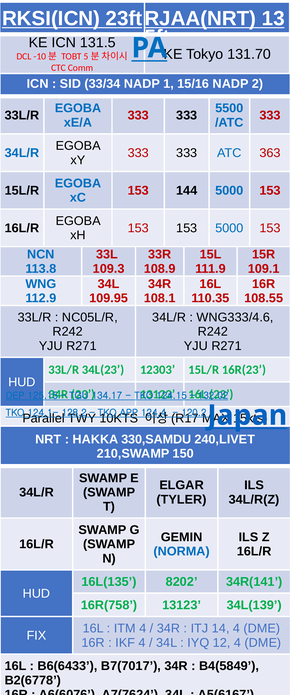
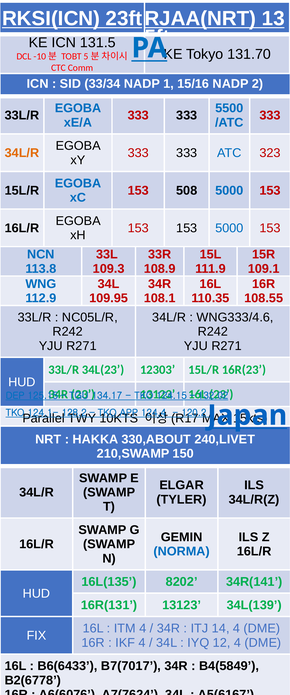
34L/R at (22, 153) colour: blue -> orange
363: 363 -> 323
144: 144 -> 508
330,SAMDU: 330,SAMDU -> 330,ABOUT
16R(758: 16R(758 -> 16R(131
